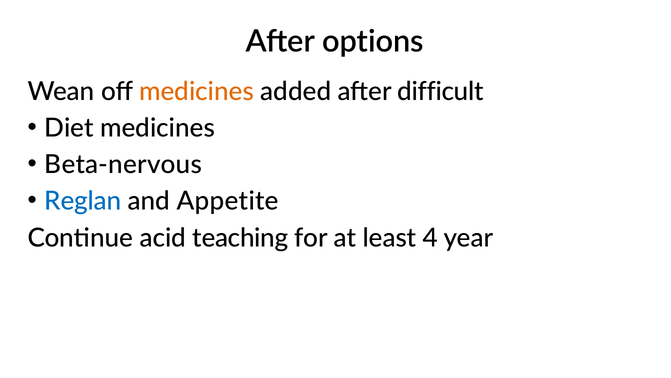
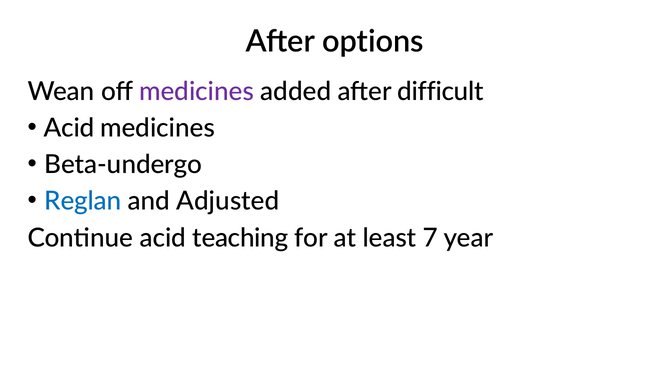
medicines at (197, 91) colour: orange -> purple
Diet at (69, 128): Diet -> Acid
Beta-nervous: Beta-nervous -> Beta-undergo
Appetite: Appetite -> Adjusted
4: 4 -> 7
